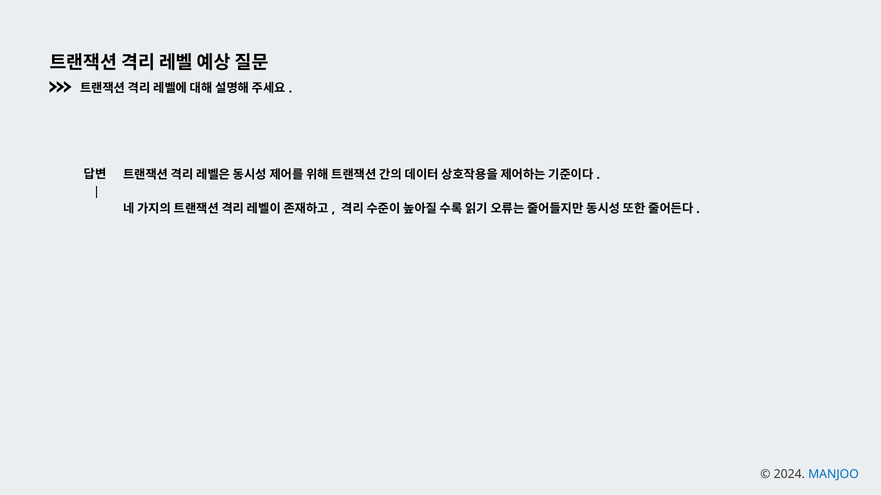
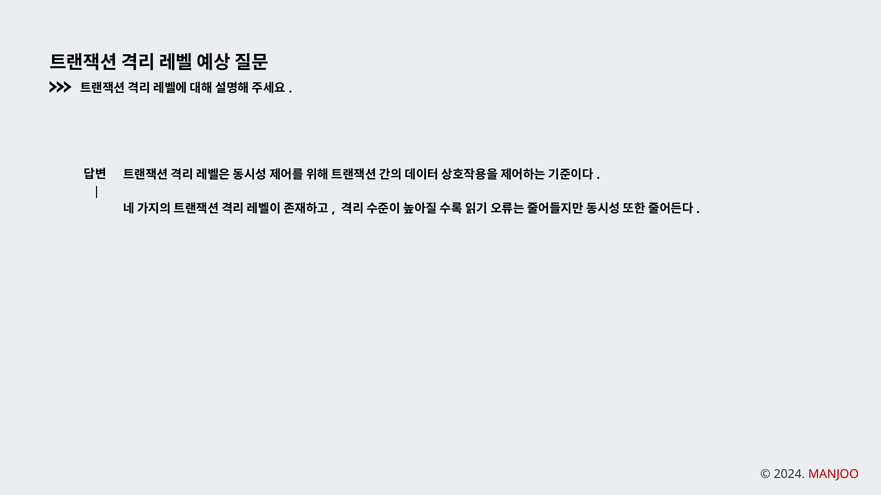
MANJOO colour: blue -> red
